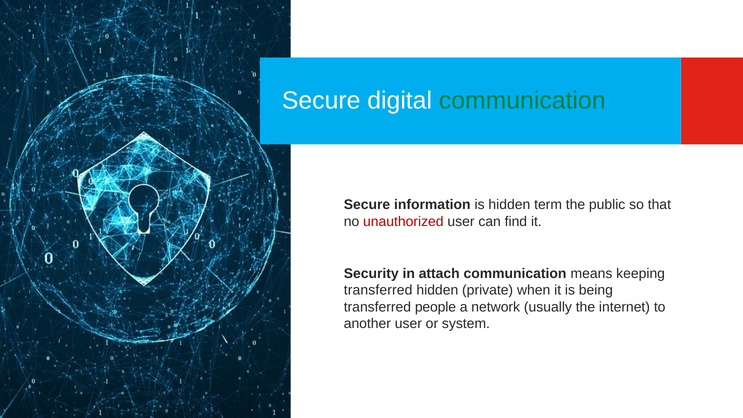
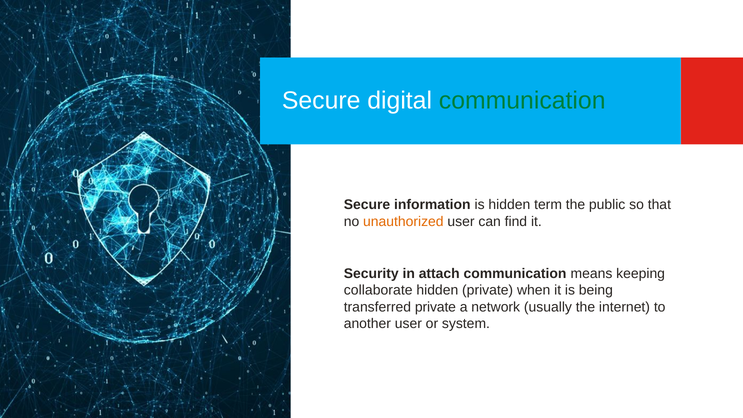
unauthorized colour: red -> orange
transferred at (378, 290): transferred -> collaborate
transferred people: people -> private
